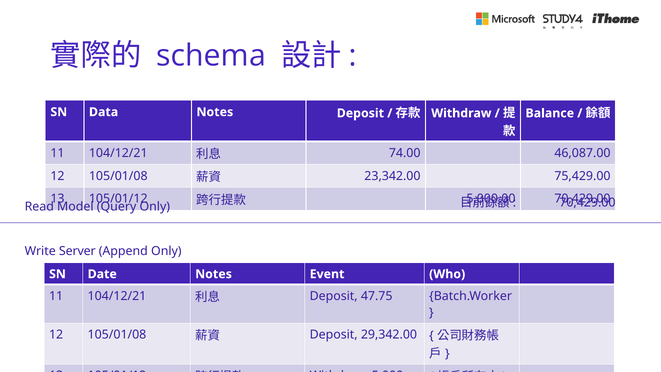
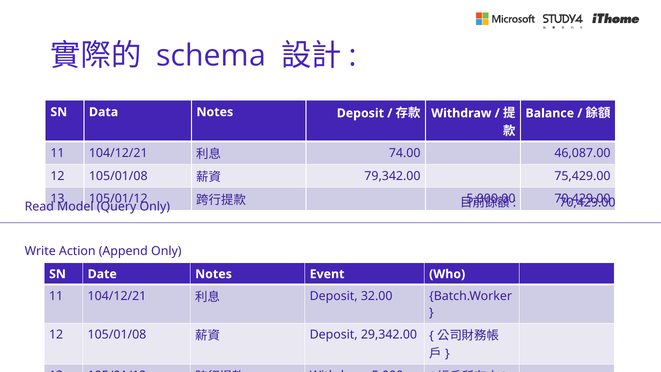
23,342.00: 23,342.00 -> 79,342.00
Server: Server -> Action
47.75: 47.75 -> 32.00
